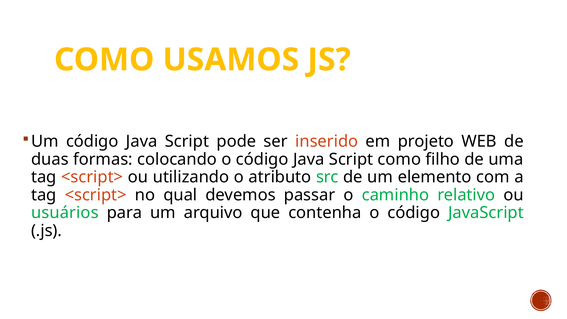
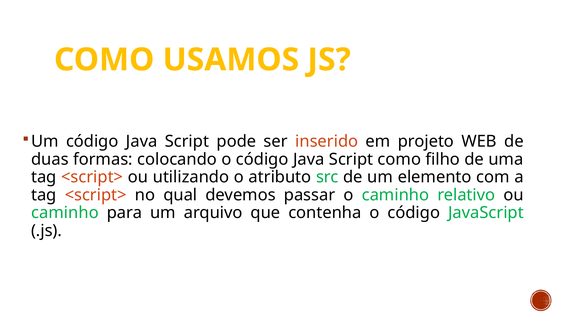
usuários at (65, 213): usuários -> caminho
